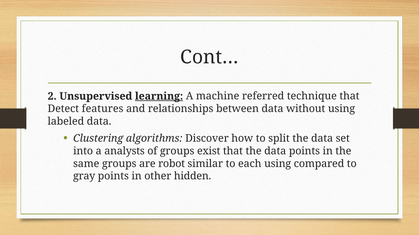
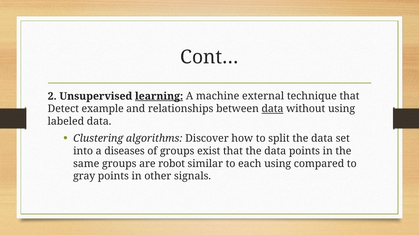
referred: referred -> external
features: features -> example
data at (272, 109) underline: none -> present
analysts: analysts -> diseases
hidden: hidden -> signals
